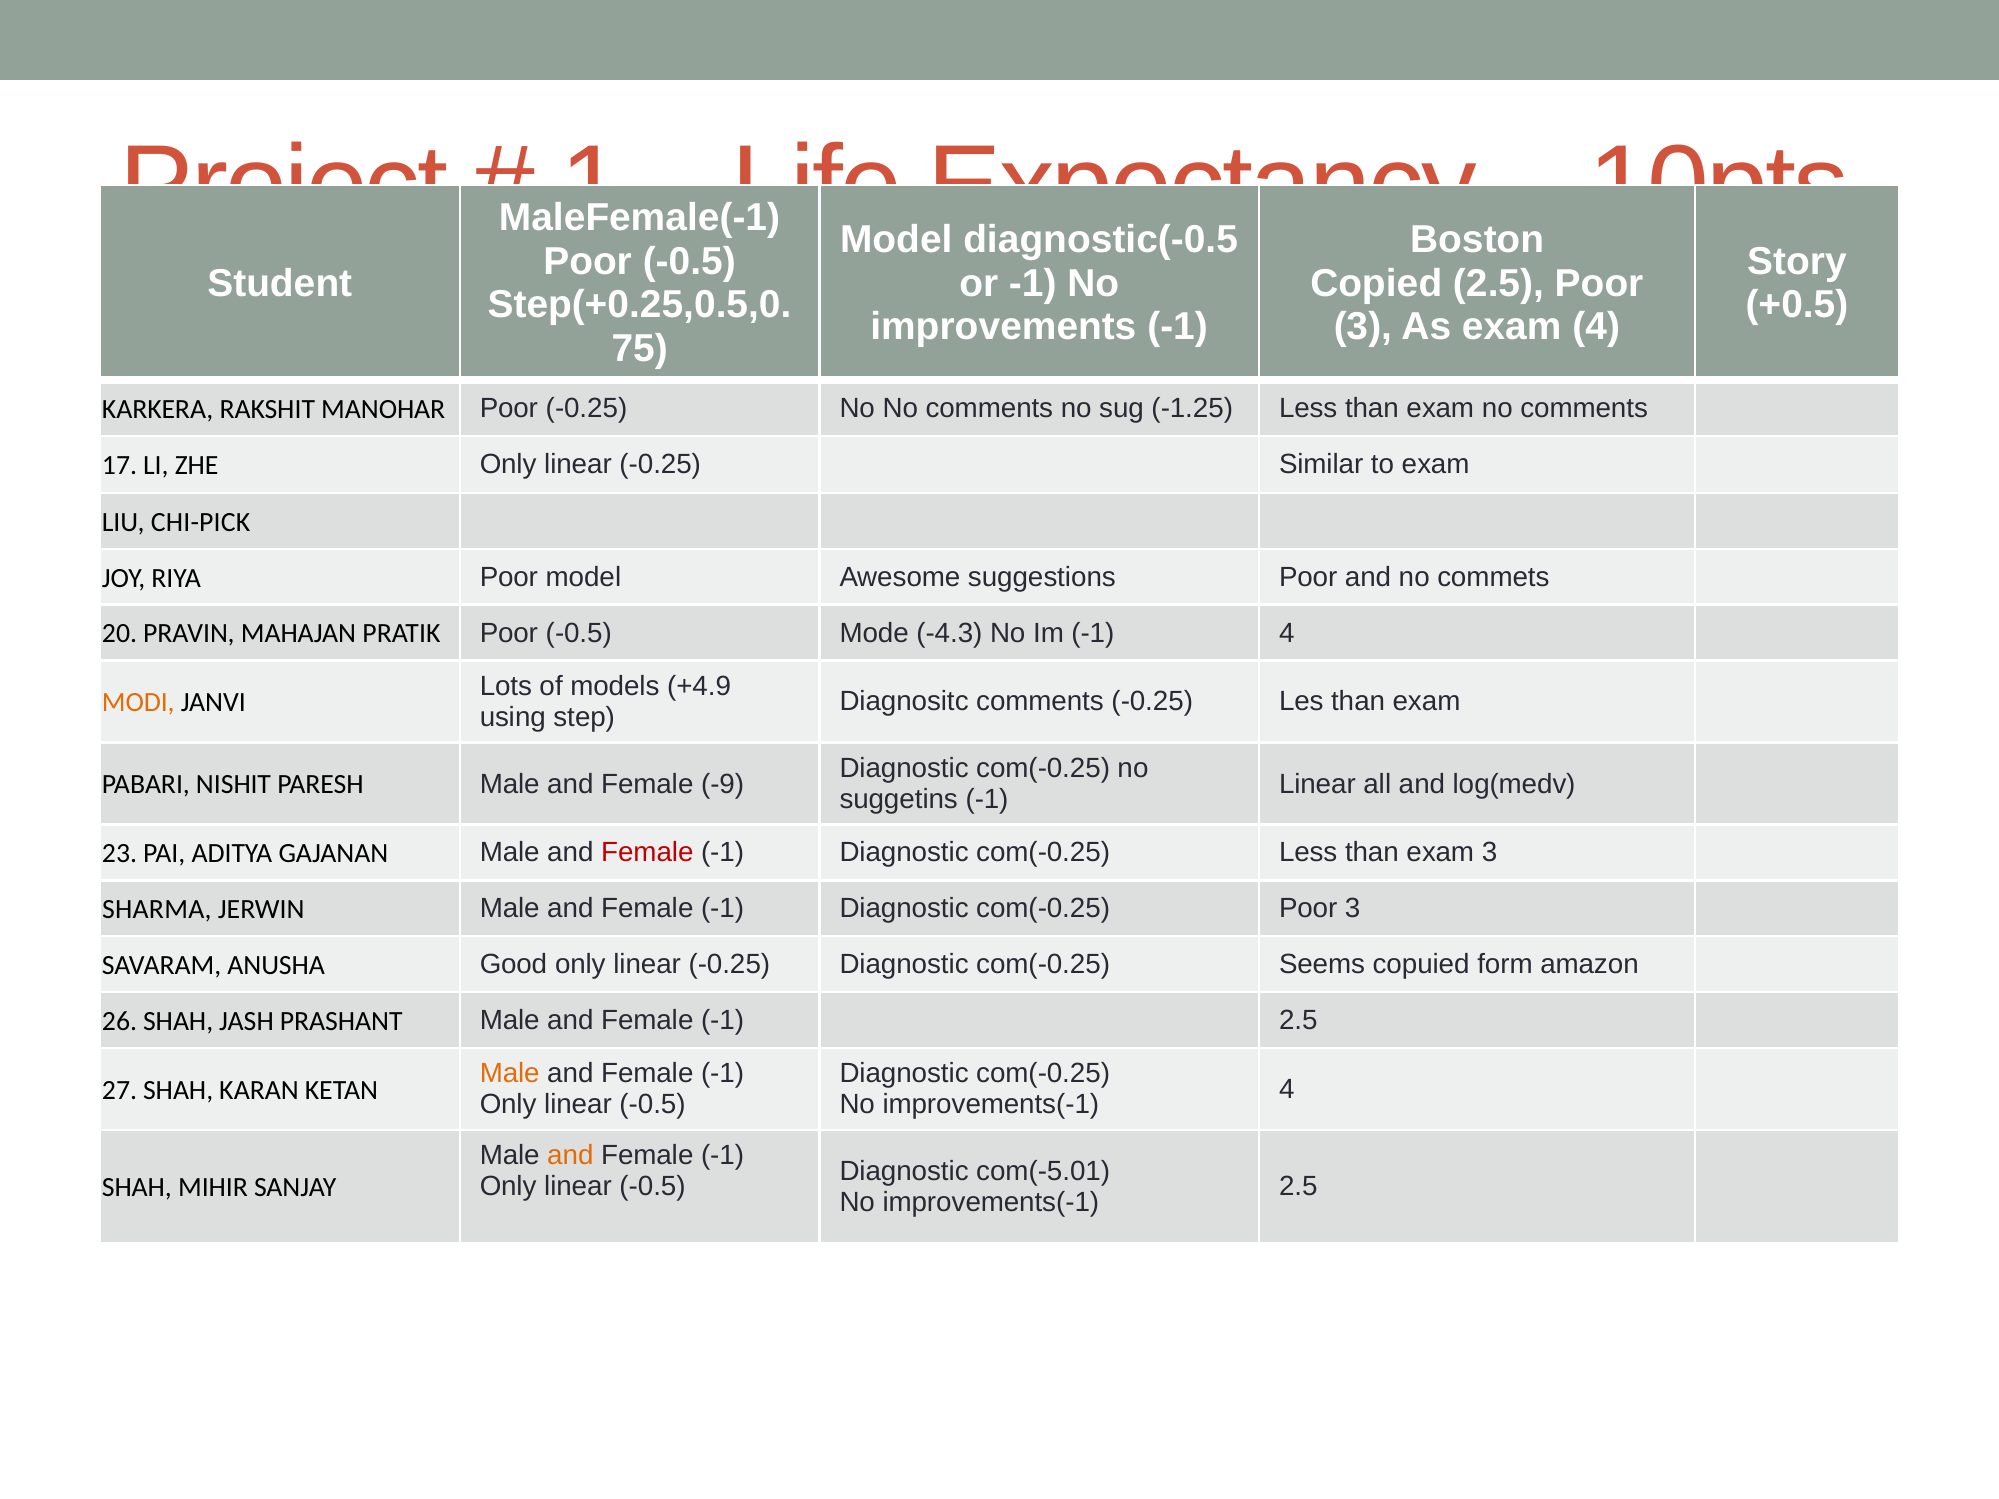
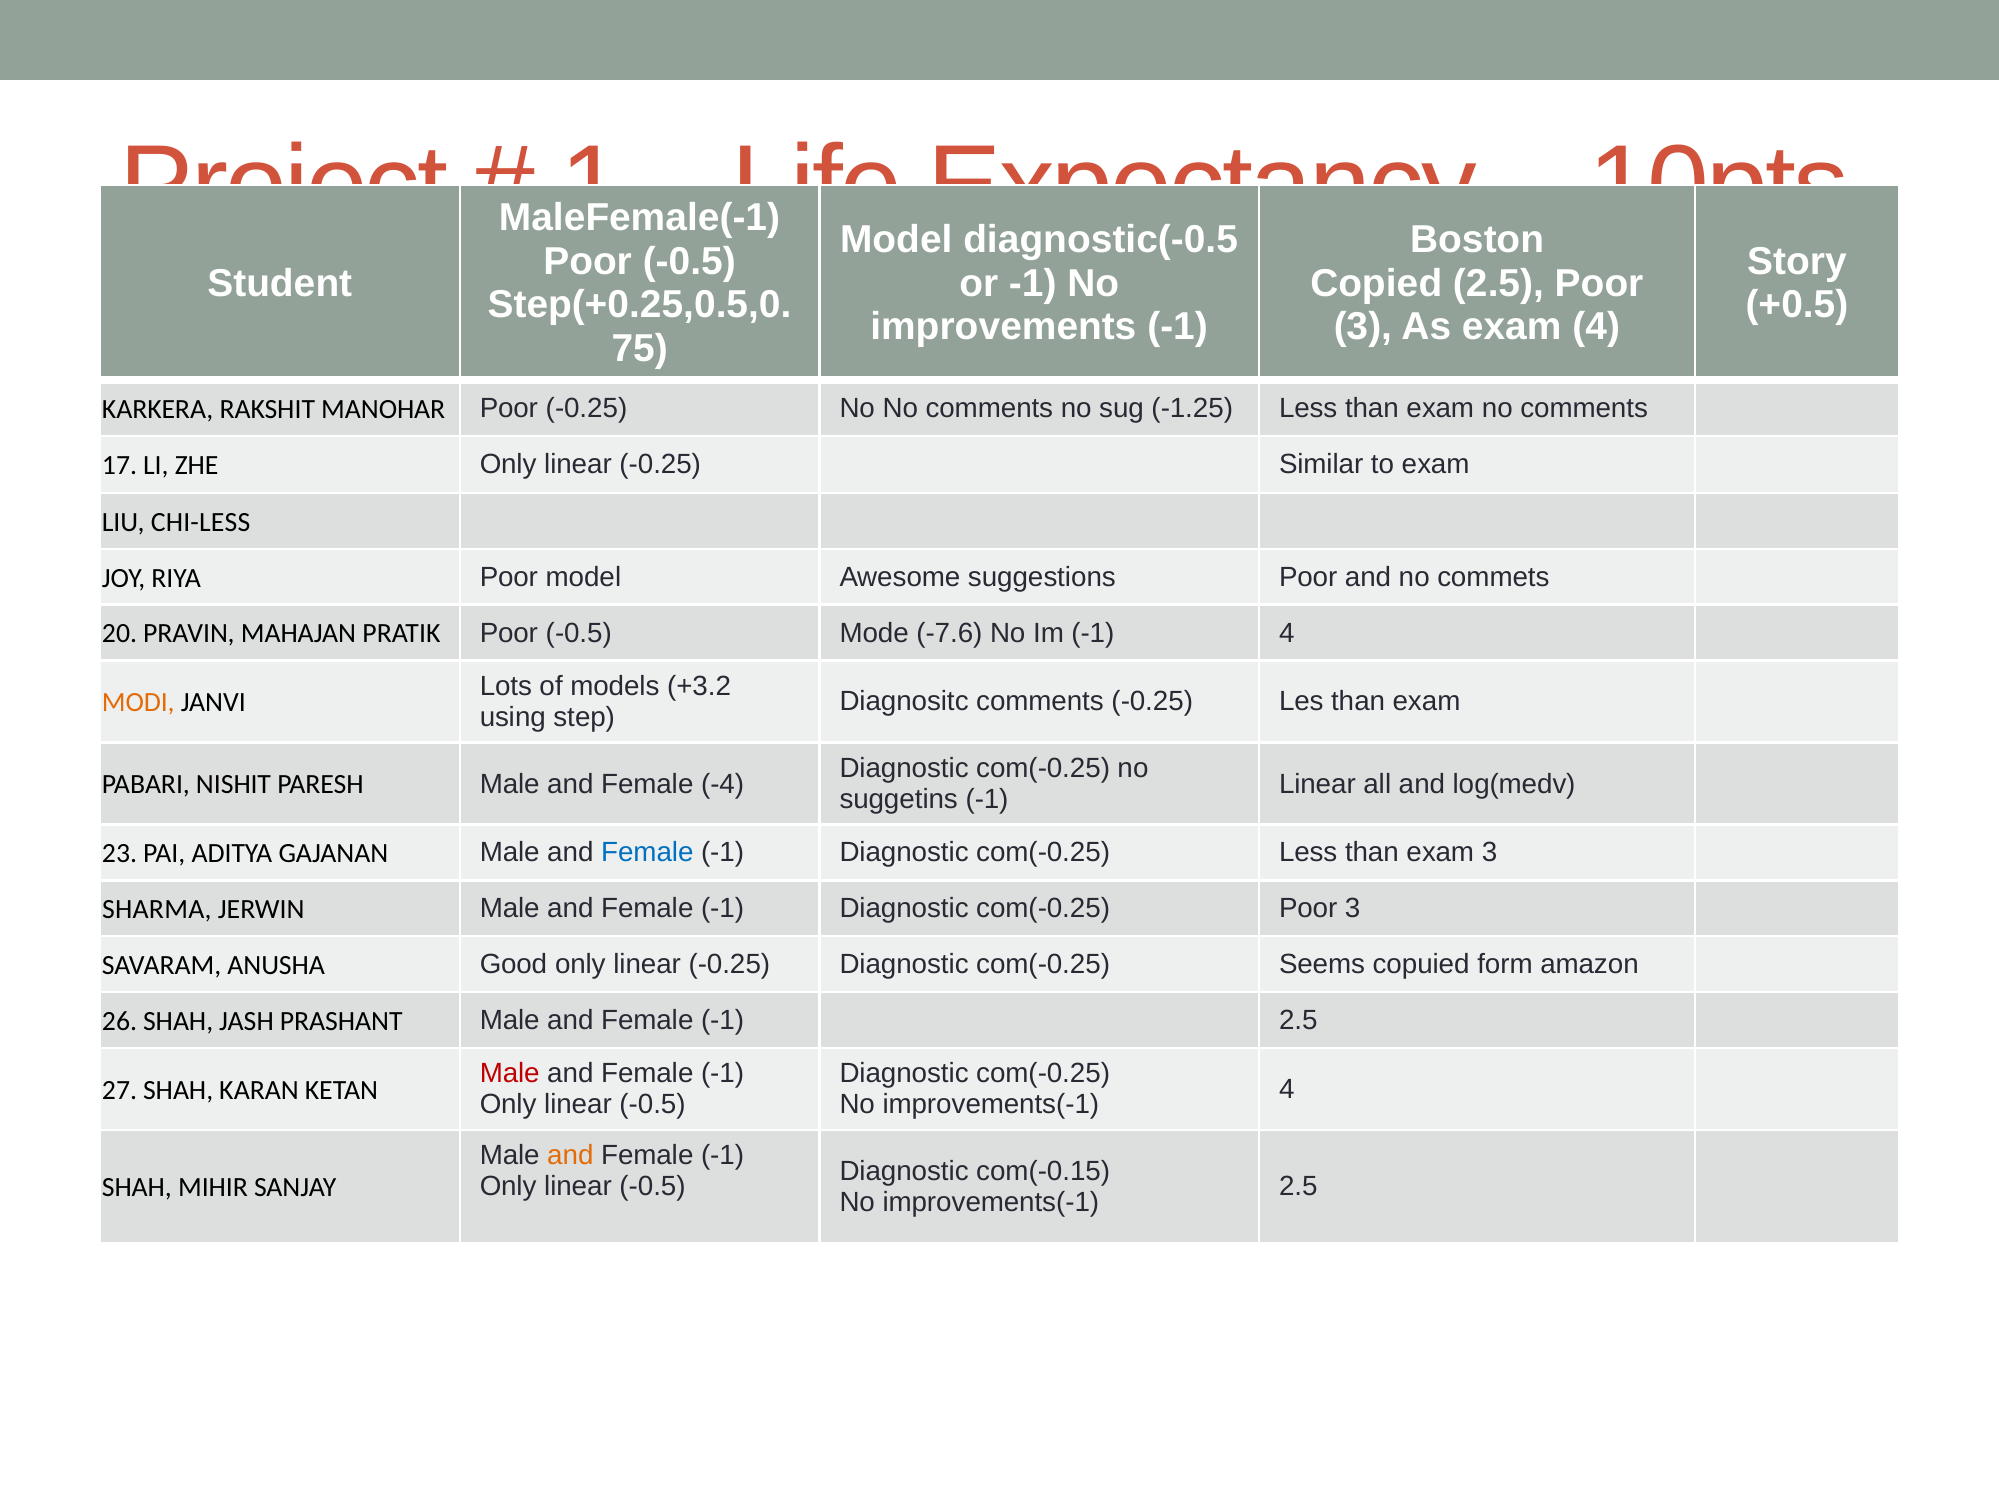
CHI-PICK: CHI-PICK -> CHI-LESS
-4.3: -4.3 -> -7.6
+4.9: +4.9 -> +3.2
-9: -9 -> -4
Female at (647, 853) colour: red -> blue
Male at (510, 1074) colour: orange -> red
com(-5.01: com(-5.01 -> com(-0.15
